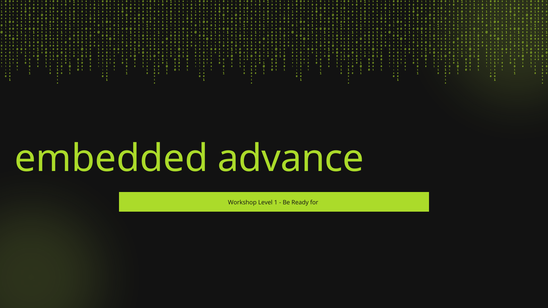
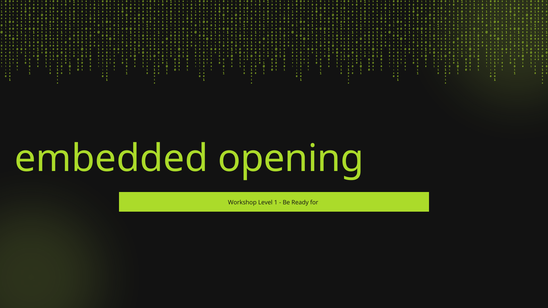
advance: advance -> opening
